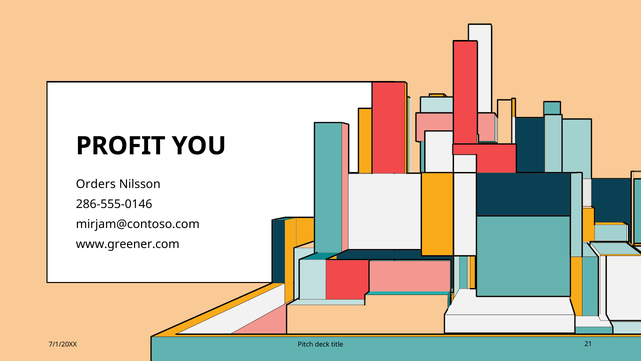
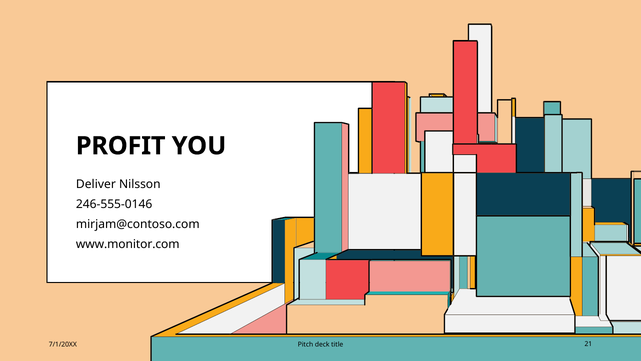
Orders: Orders -> Deliver
286-555-0146: 286-555-0146 -> 246-555-0146
www.greener.com: www.greener.com -> www.monitor.com
